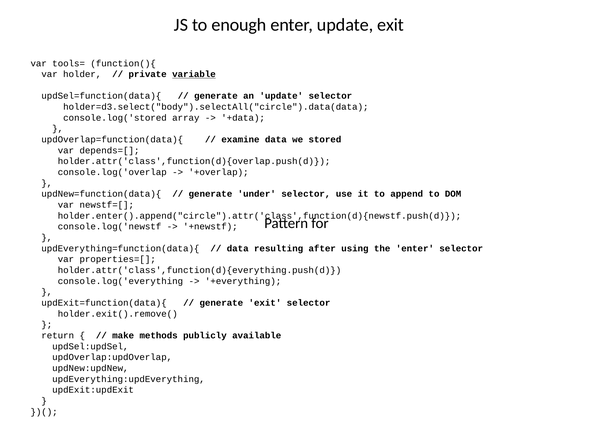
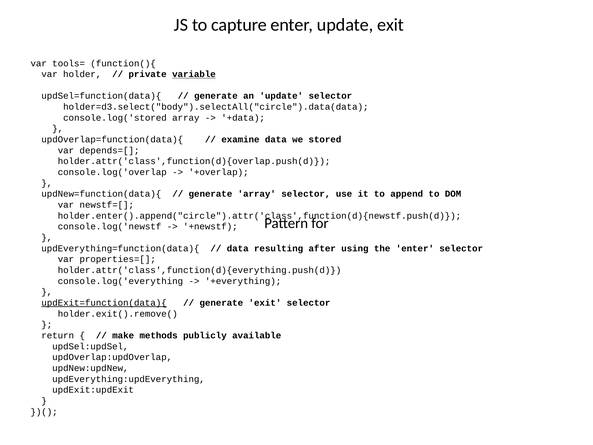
enough: enough -> capture
generate under: under -> array
updExit=function(data){ underline: none -> present
